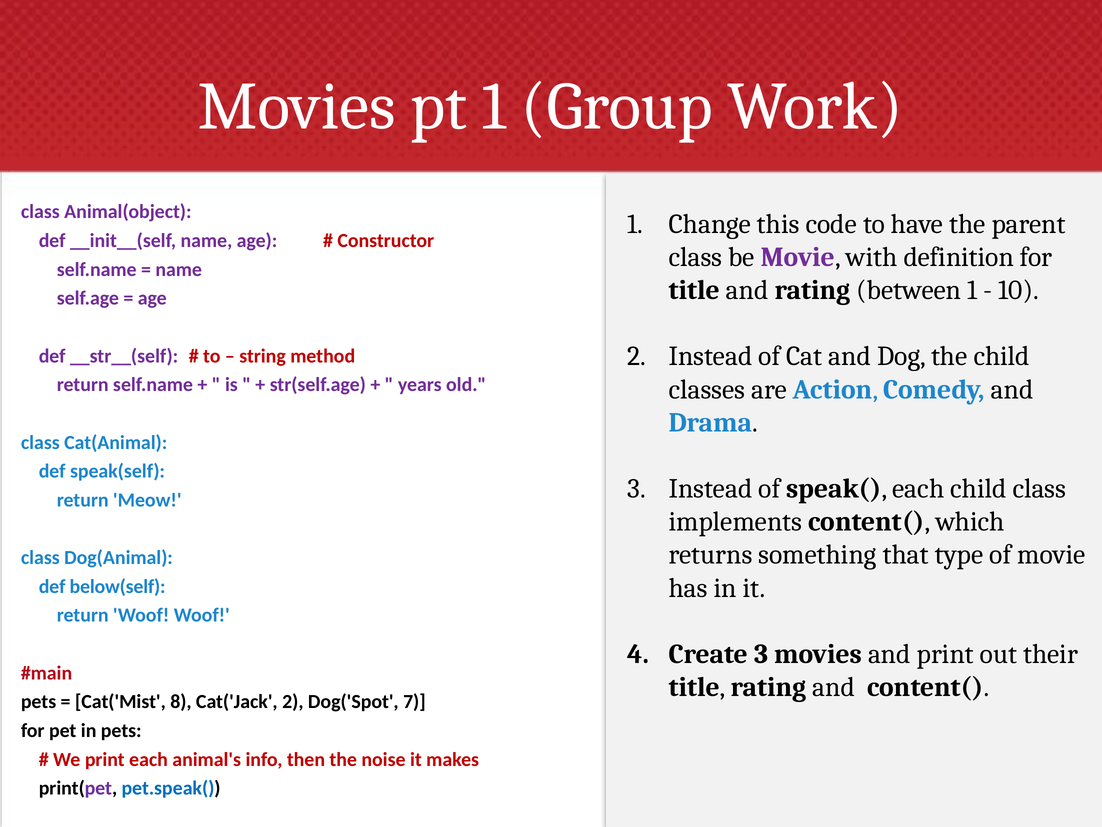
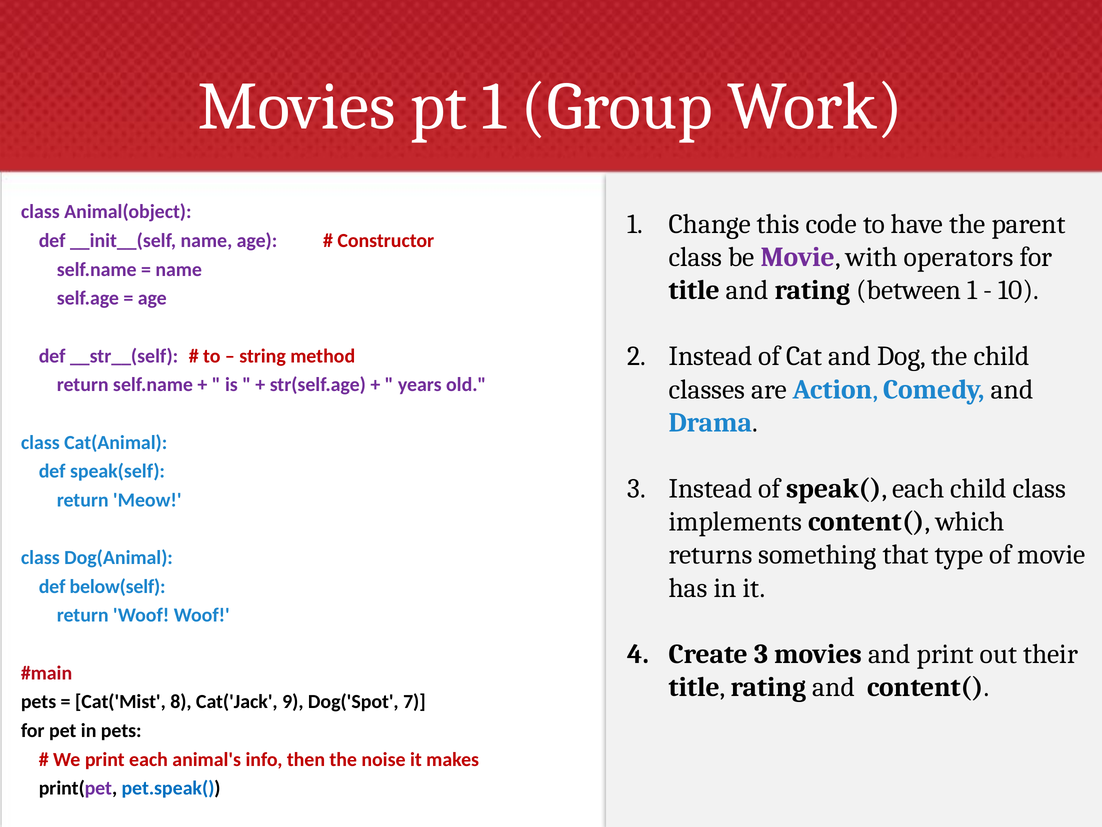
definition: definition -> operators
Cat('Jack 2: 2 -> 9
